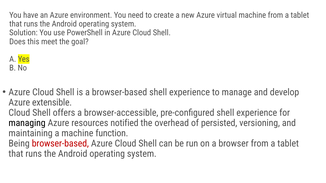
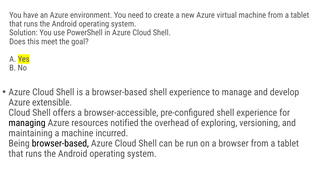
persisted: persisted -> exploring
function: function -> incurred
browser-based at (60, 144) colour: red -> black
